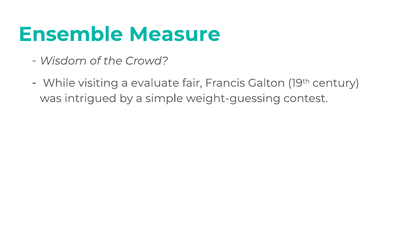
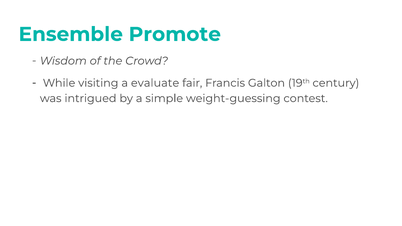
Measure: Measure -> Promote
